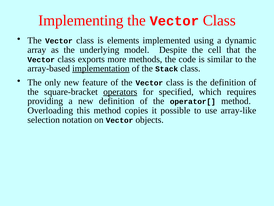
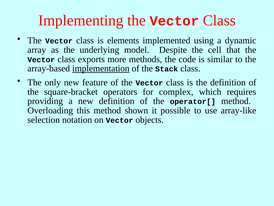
operators underline: present -> none
specified: specified -> complex
copies: copies -> shown
